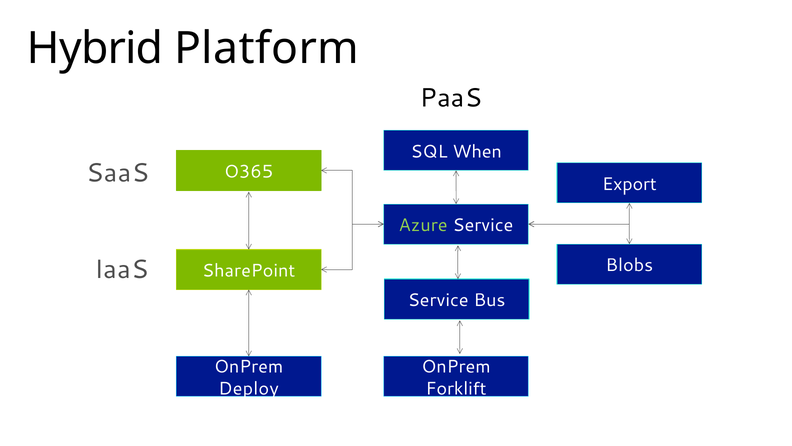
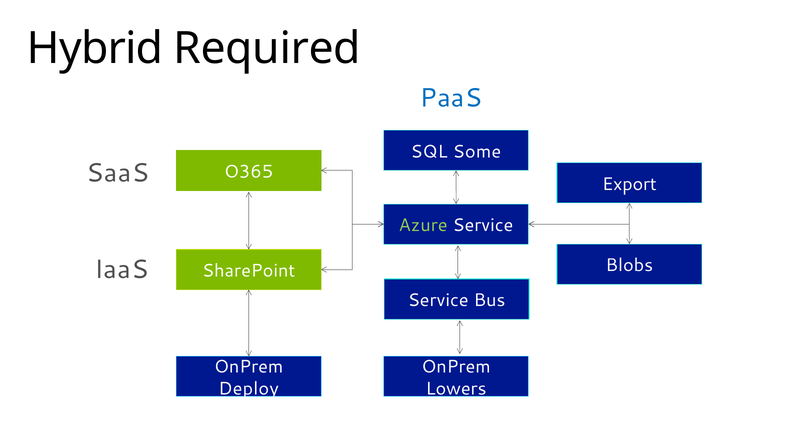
Platform: Platform -> Required
PaaS colour: black -> blue
When: When -> Some
Forklift: Forklift -> Lowers
